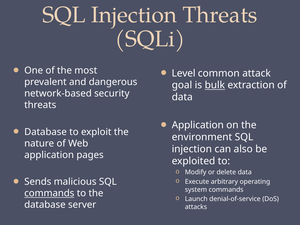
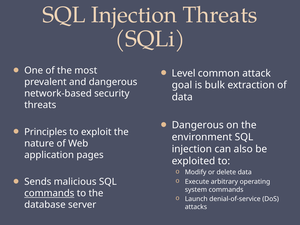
bulk underline: present -> none
Application at (198, 125): Application -> Dangerous
Database at (46, 132): Database -> Principles
